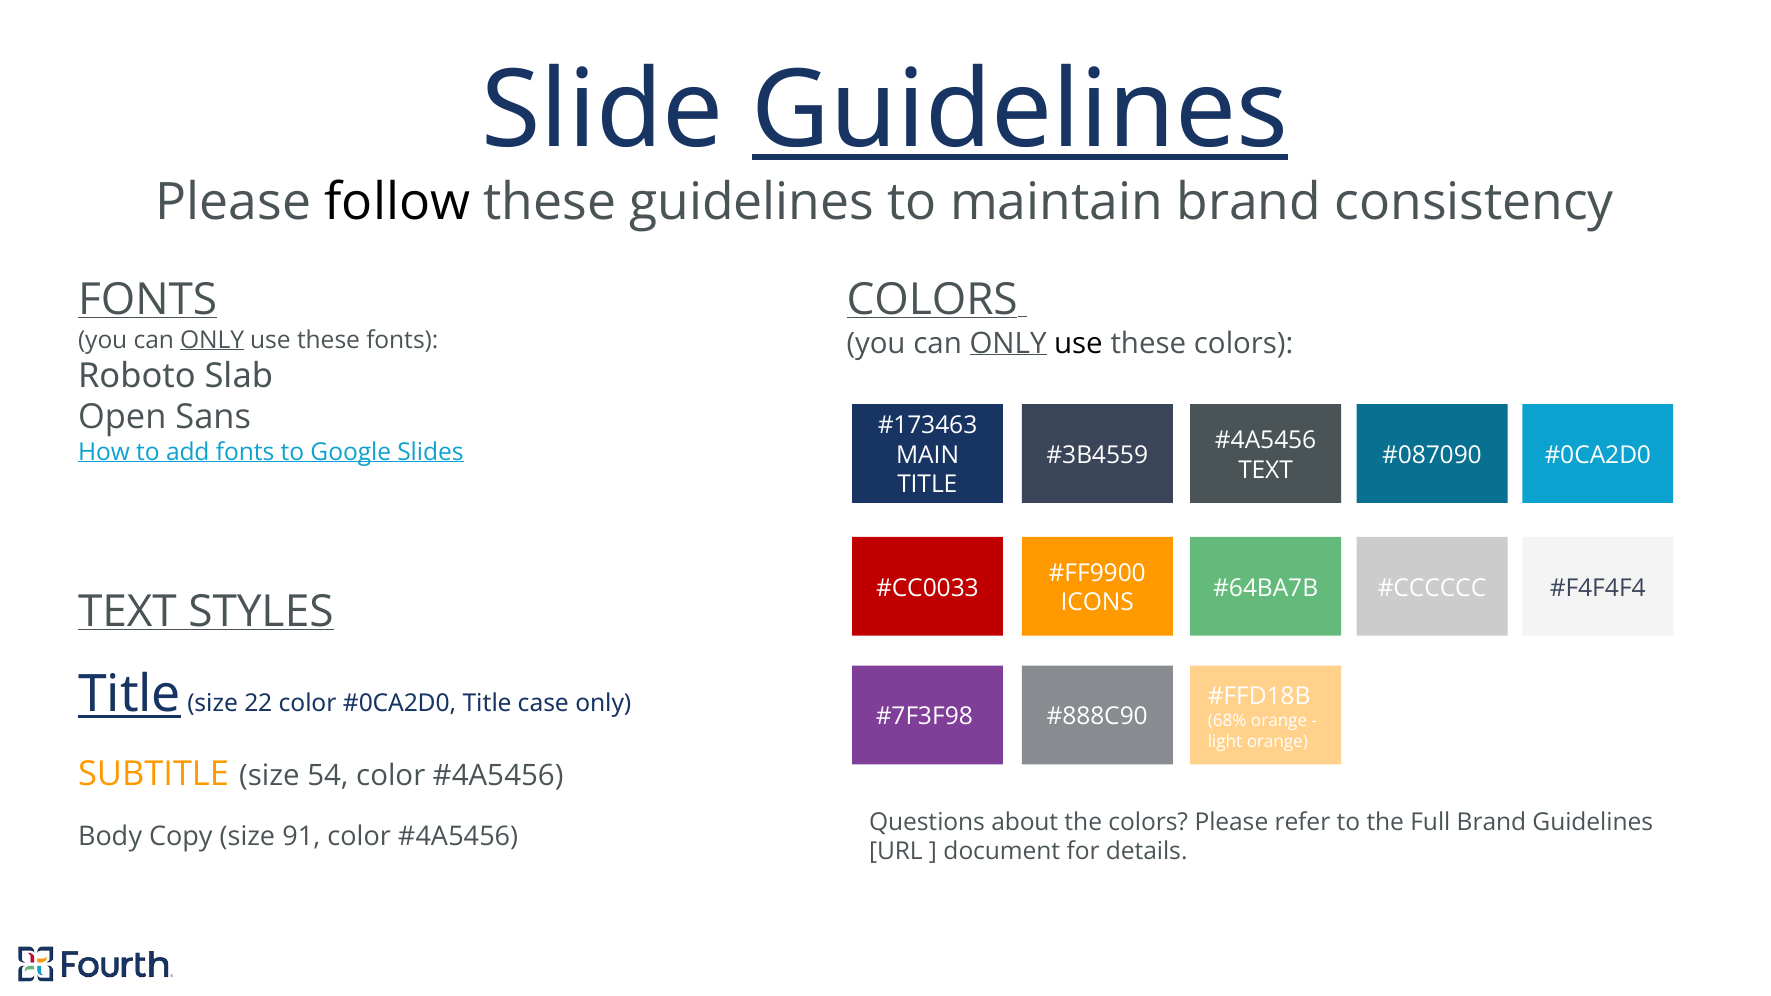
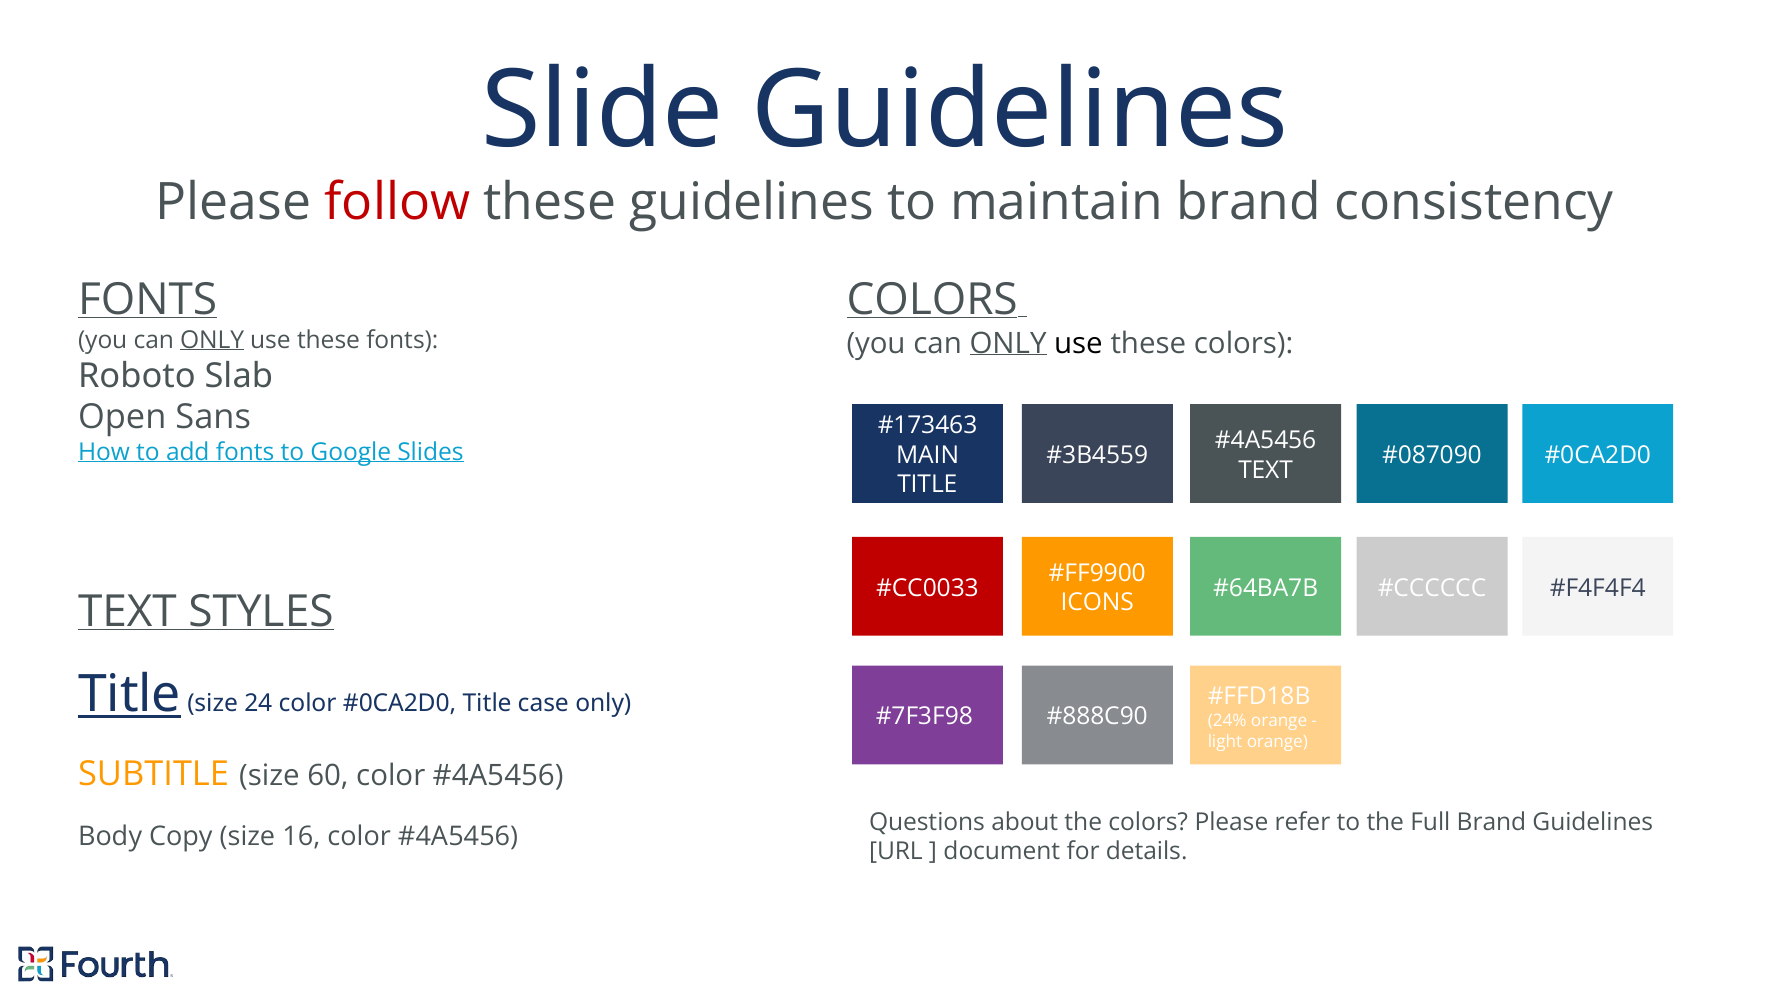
Guidelines at (1020, 111) underline: present -> none
follow colour: black -> red
22: 22 -> 24
68%: 68% -> 24%
54: 54 -> 60
91: 91 -> 16
